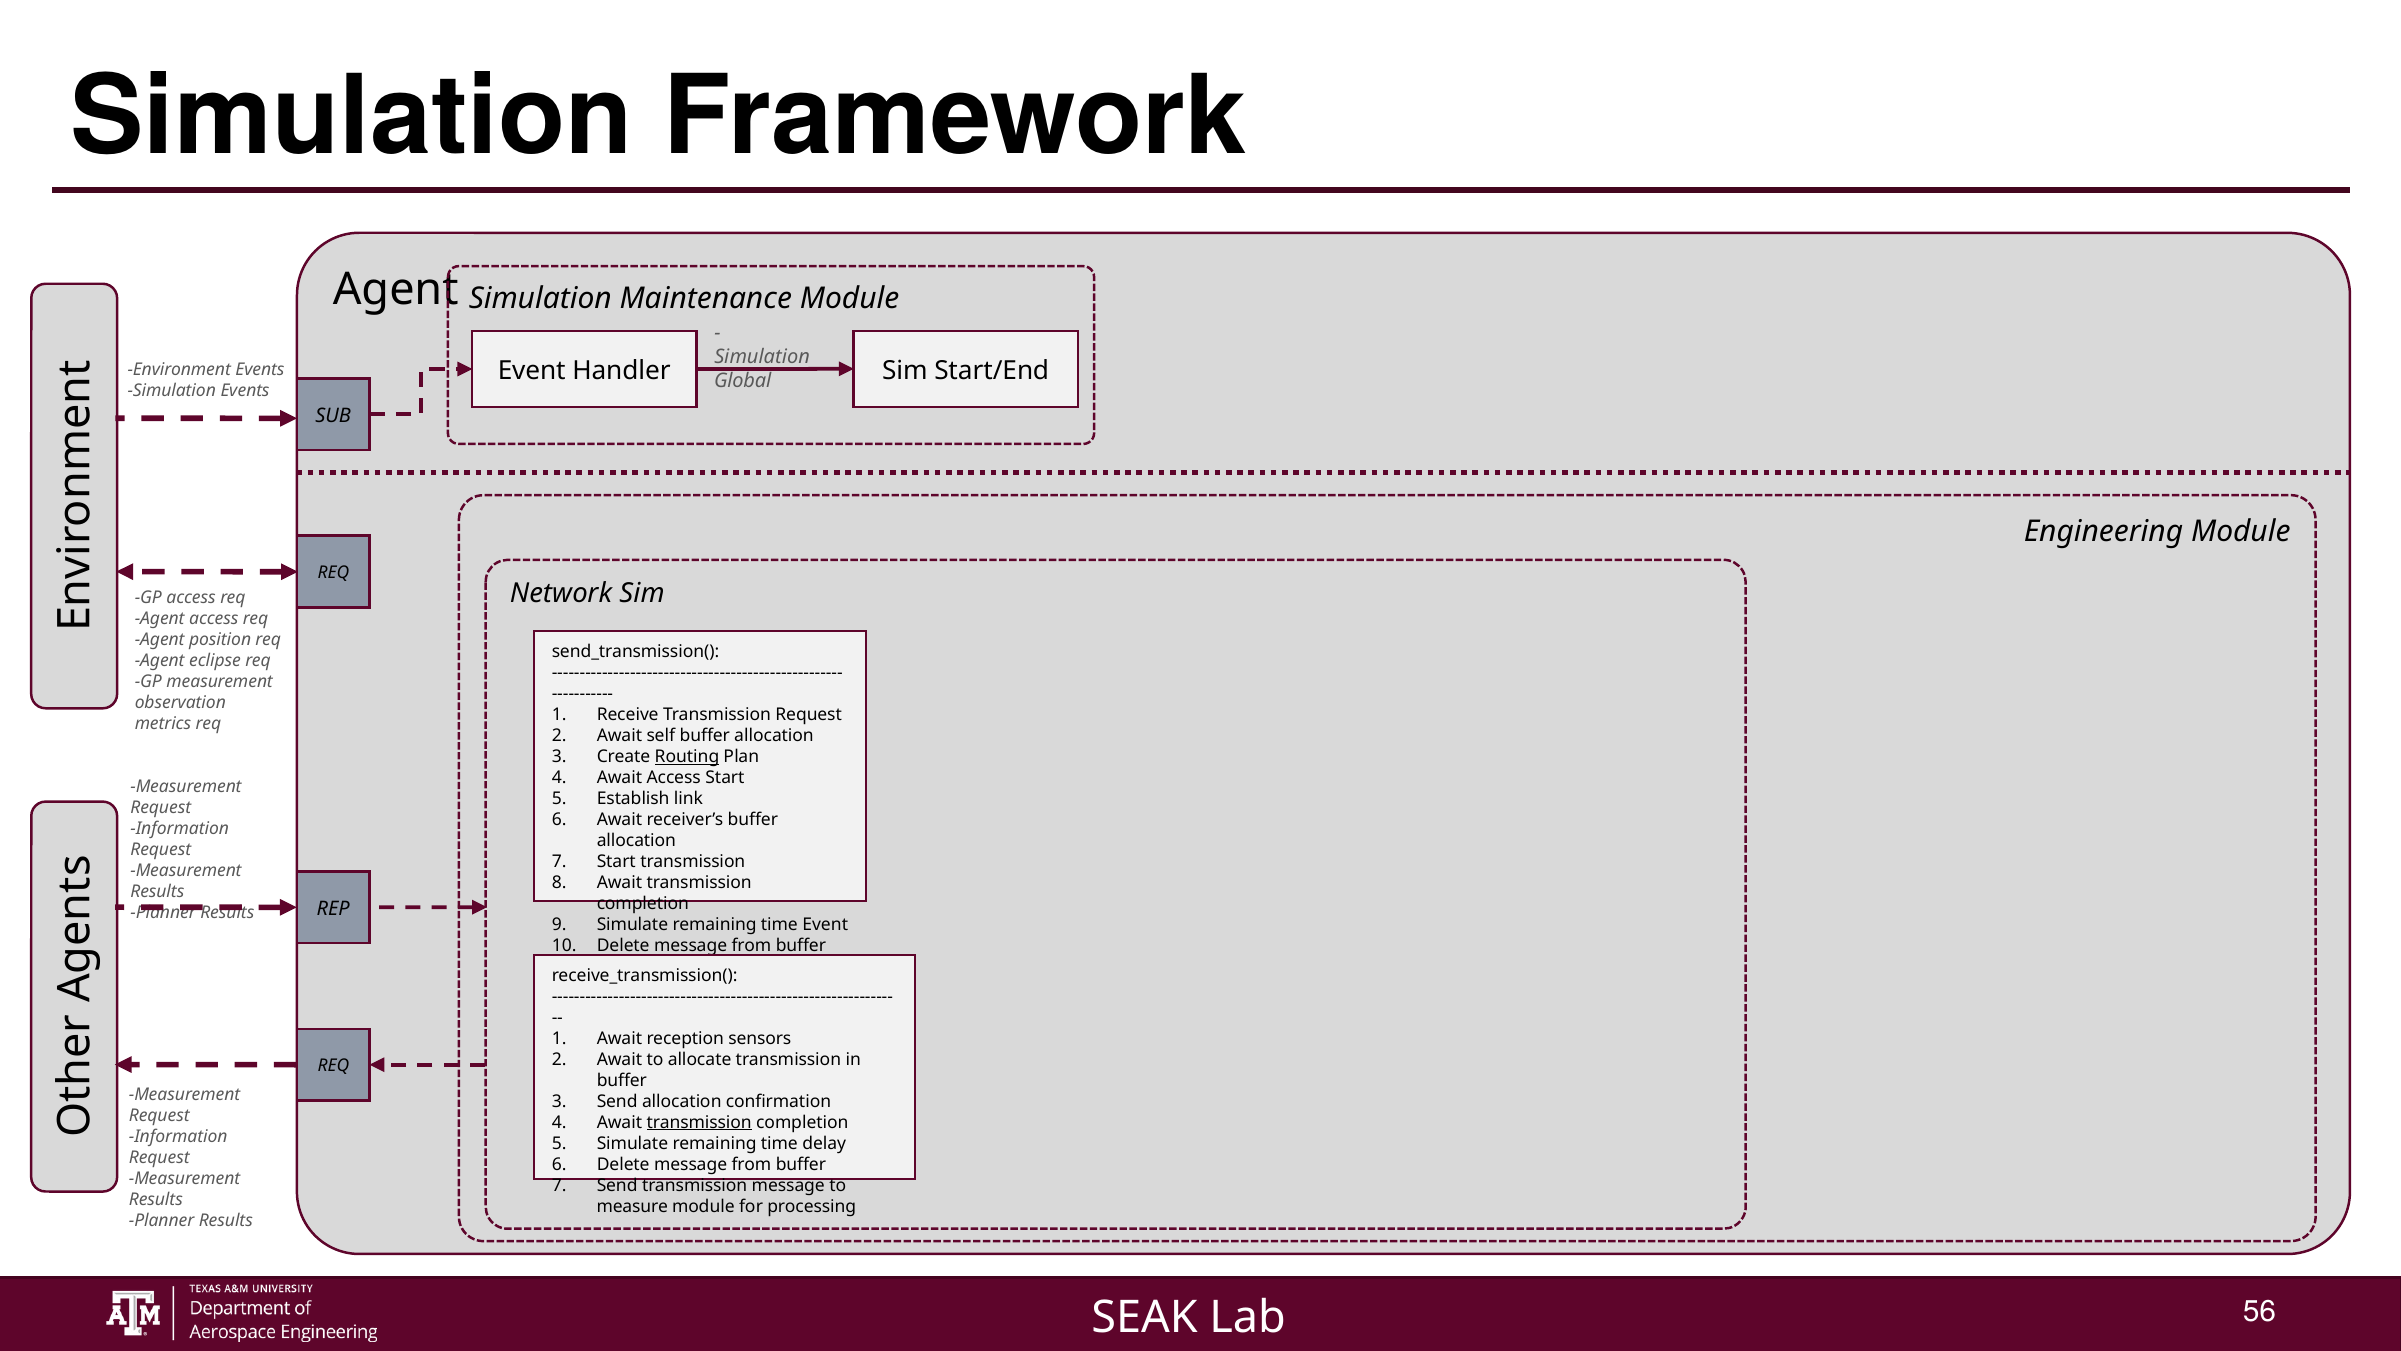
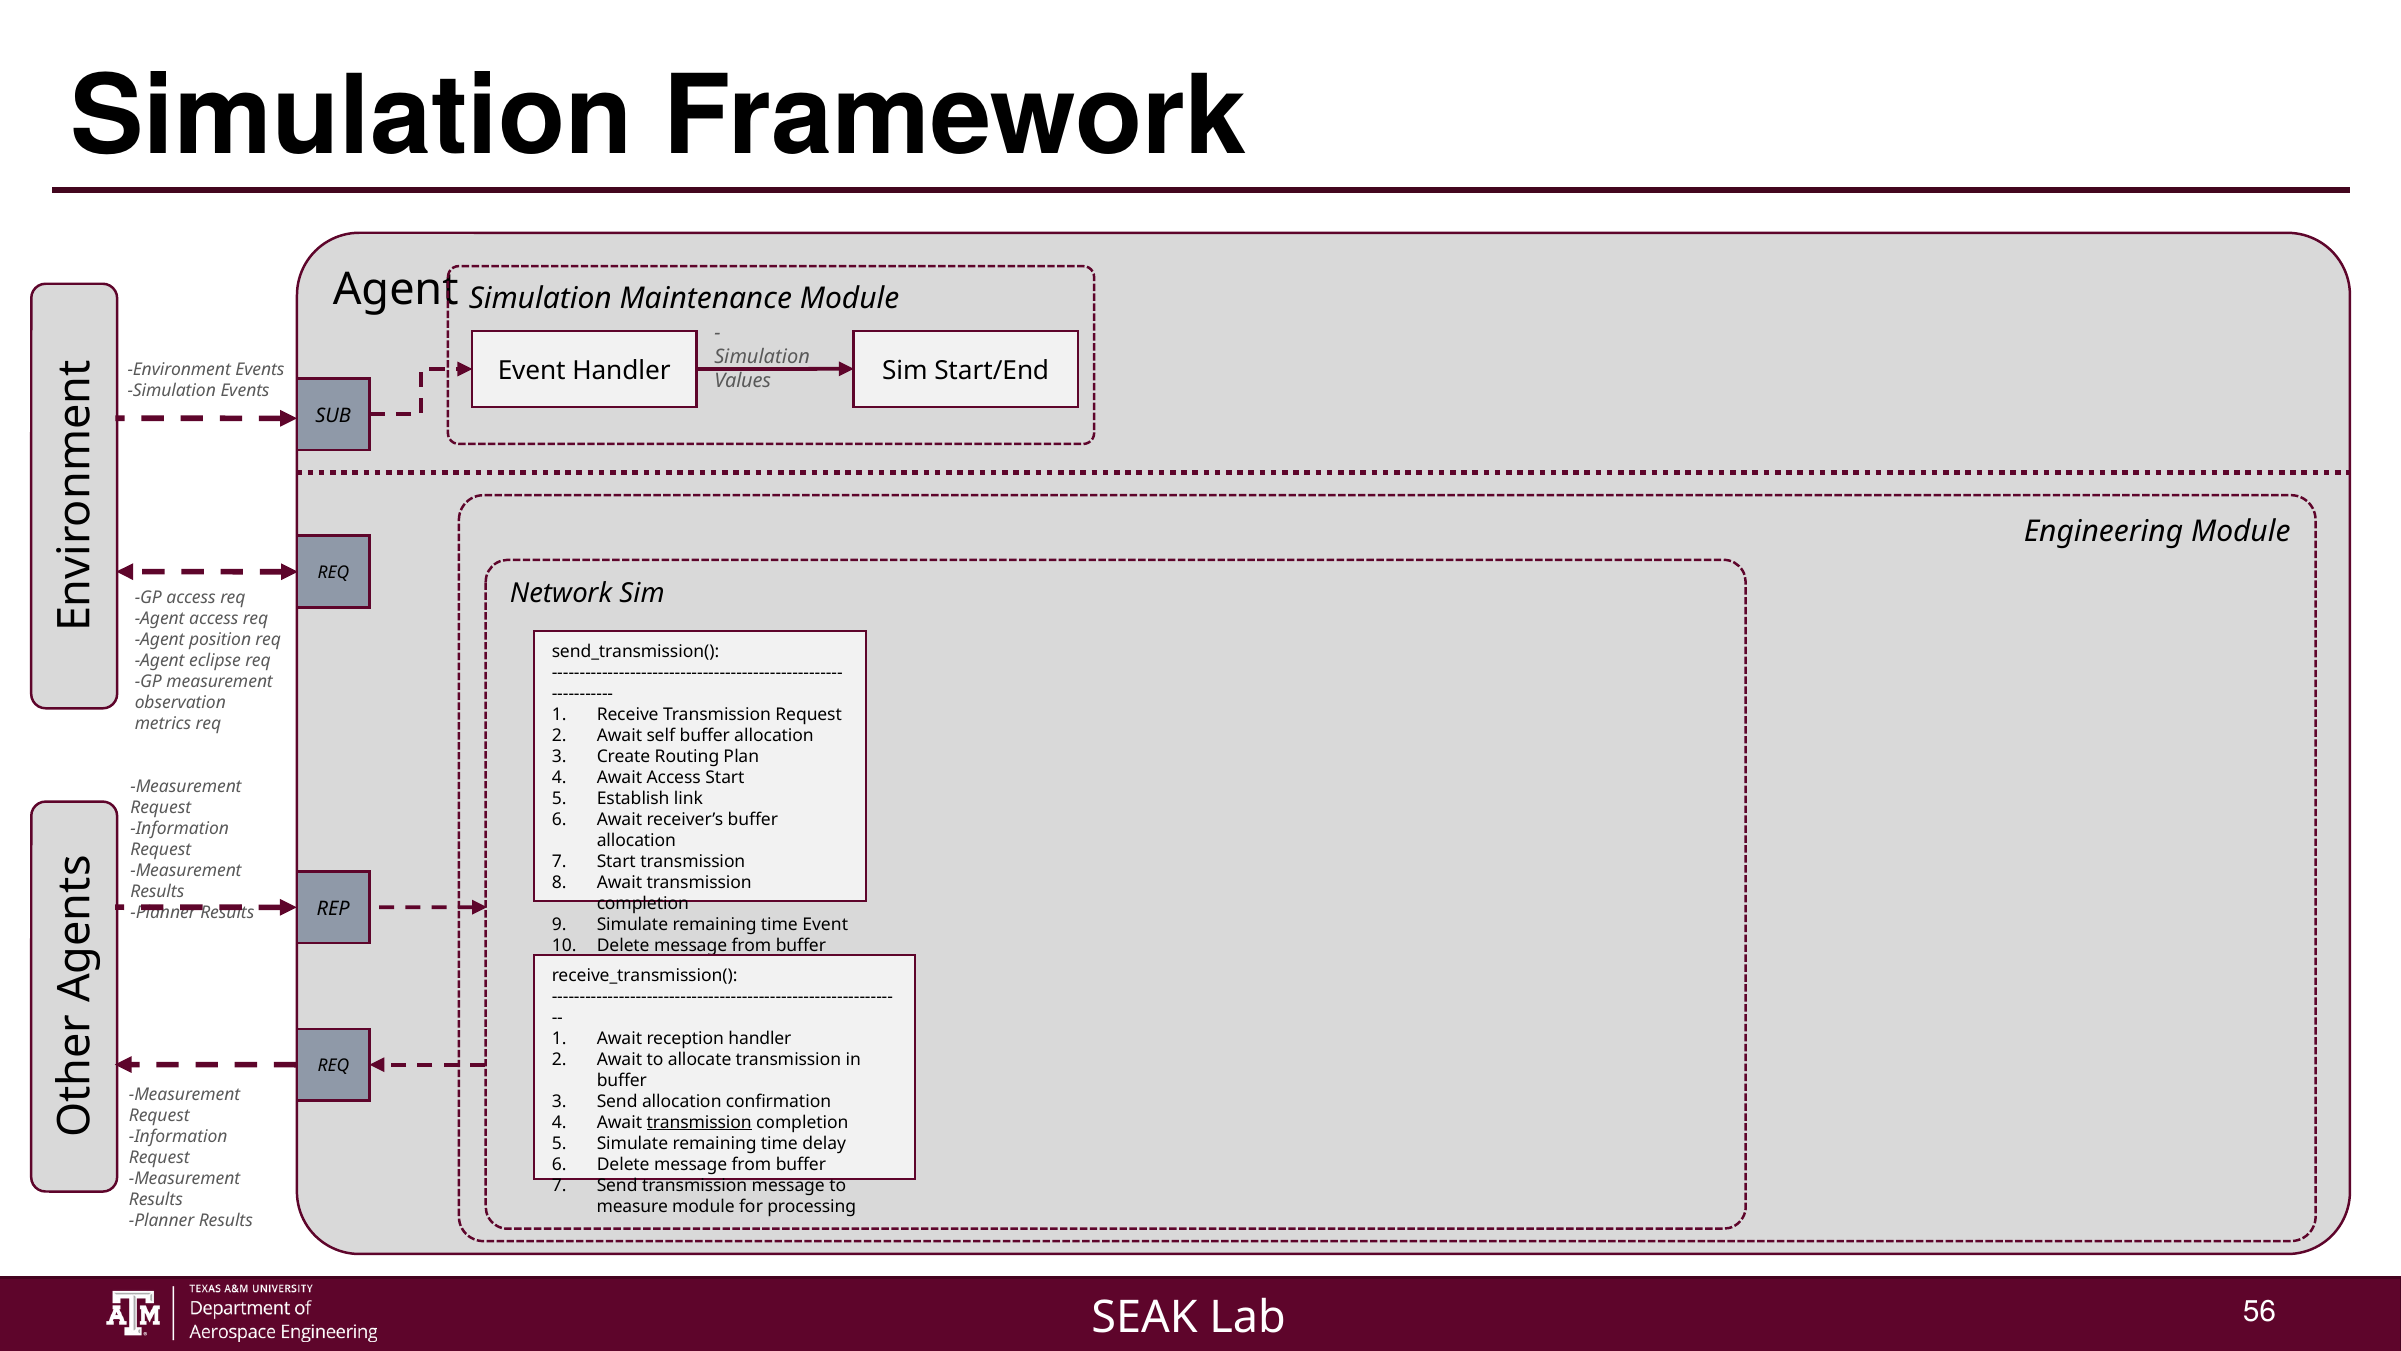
Global: Global -> Values
Routing underline: present -> none
reception sensors: sensors -> handler
